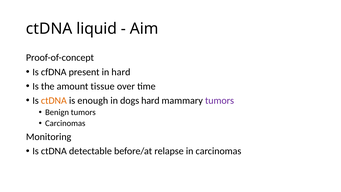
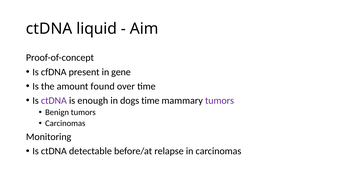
in hard: hard -> gene
tissue: tissue -> found
ctDNA at (54, 100) colour: orange -> purple
dogs hard: hard -> time
